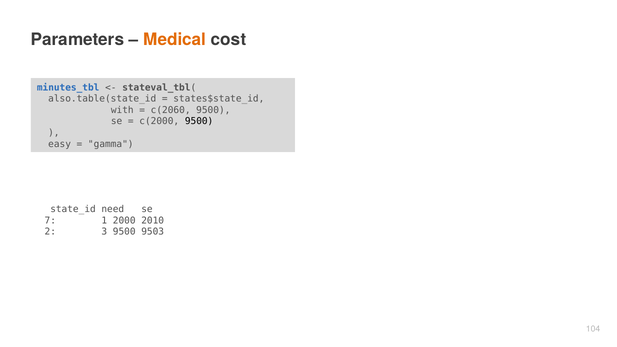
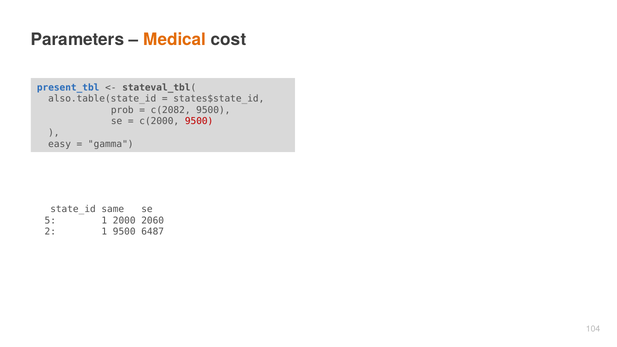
minutes_tbl: minutes_tbl -> present_tbl
with: with -> prob
c(2060: c(2060 -> c(2082
9500 at (199, 121) colour: black -> red
need: need -> same
7: 7 -> 5
2010: 2010 -> 2060
2 3: 3 -> 1
9503: 9503 -> 6487
